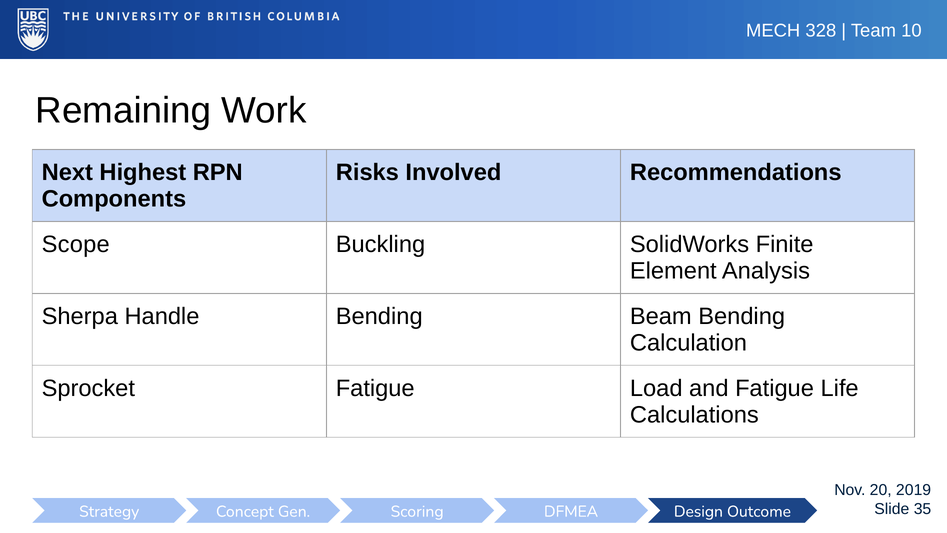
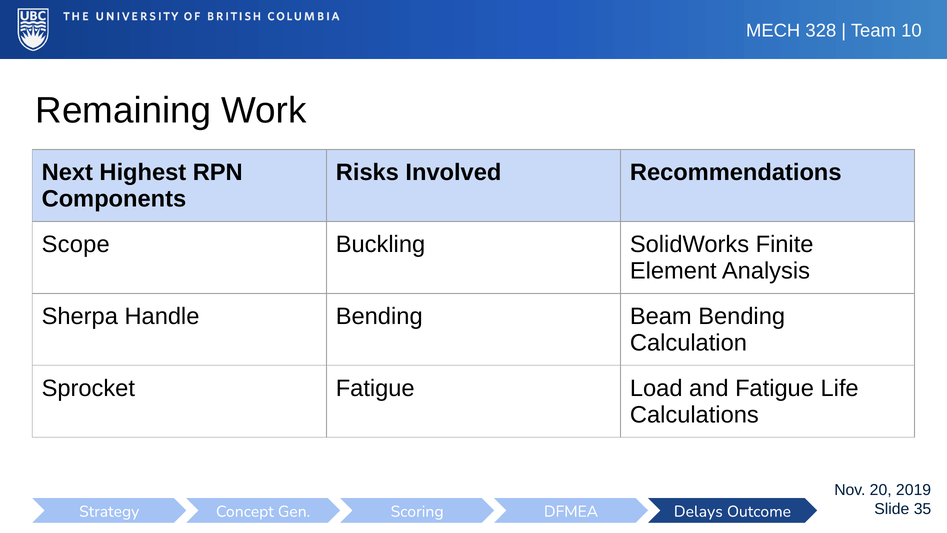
Design: Design -> Delays
